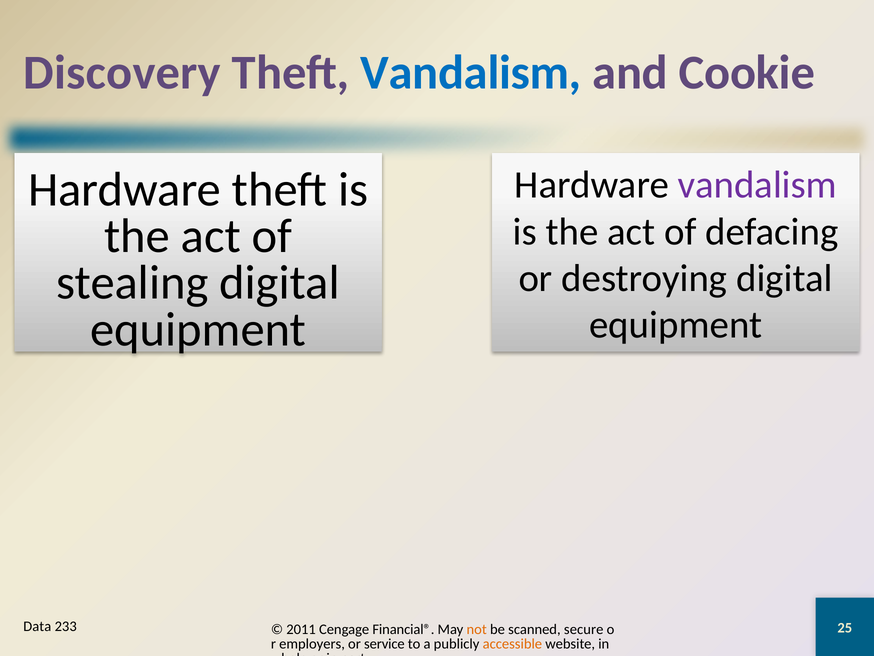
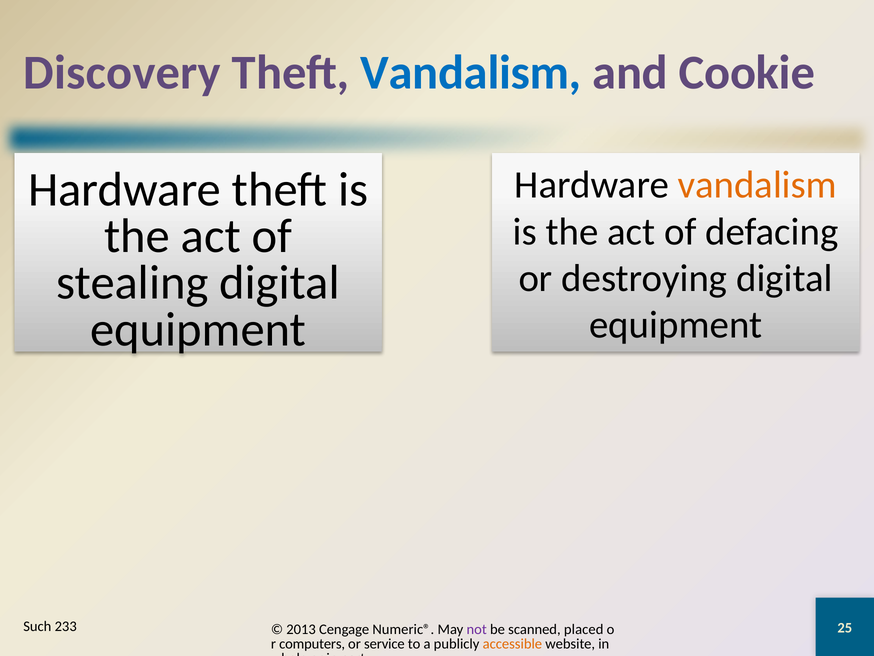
vandalism at (757, 185) colour: purple -> orange
Data: Data -> Such
2011: 2011 -> 2013
Financial®: Financial® -> Numeric®
not colour: orange -> purple
secure: secure -> placed
employers: employers -> computers
